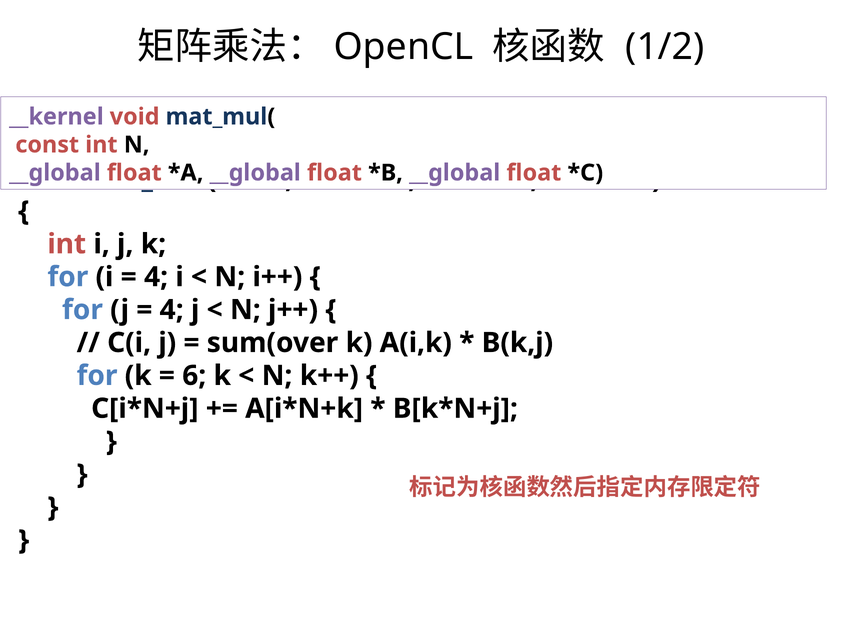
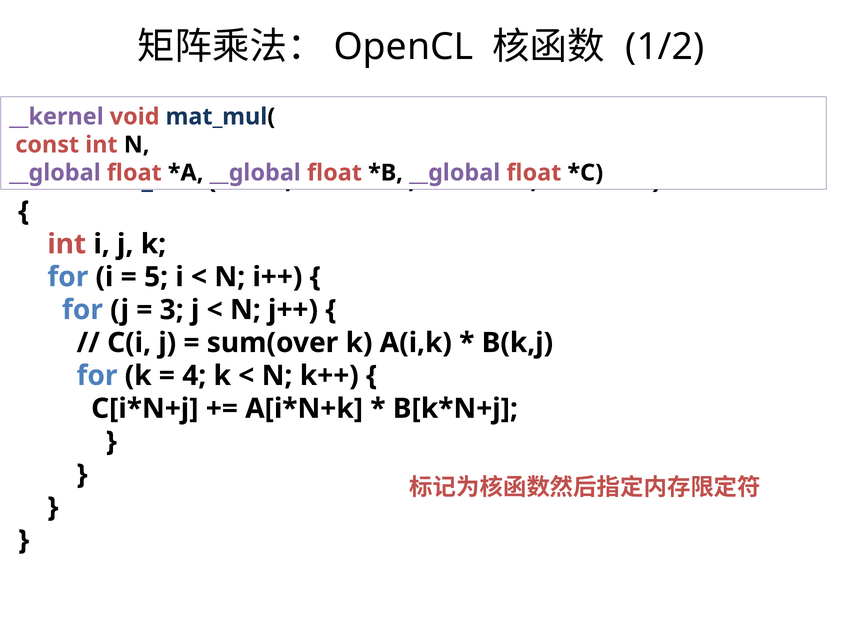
4 at (156, 277): 4 -> 5
4 at (172, 310): 4 -> 3
6: 6 -> 4
